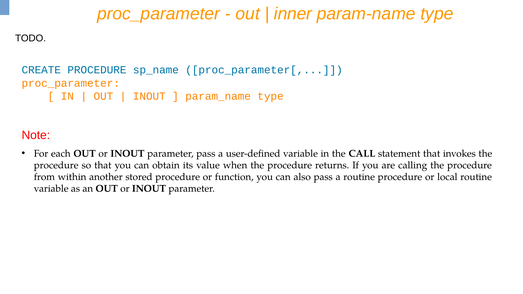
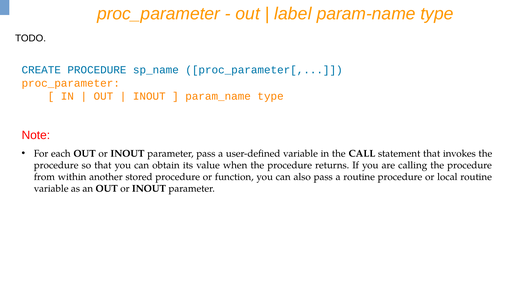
inner: inner -> label
